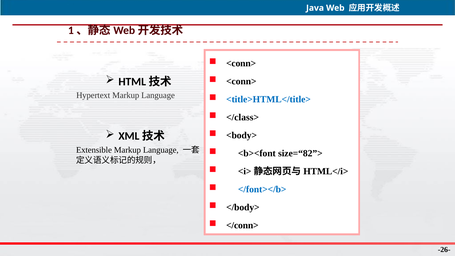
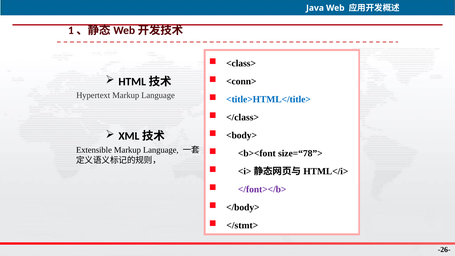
<conn> at (241, 63): <conn> -> <class>
size=“82”>: size=“82”> -> size=“78”>
</font></b> colour: blue -> purple
</conn>: </conn> -> </stmt>
